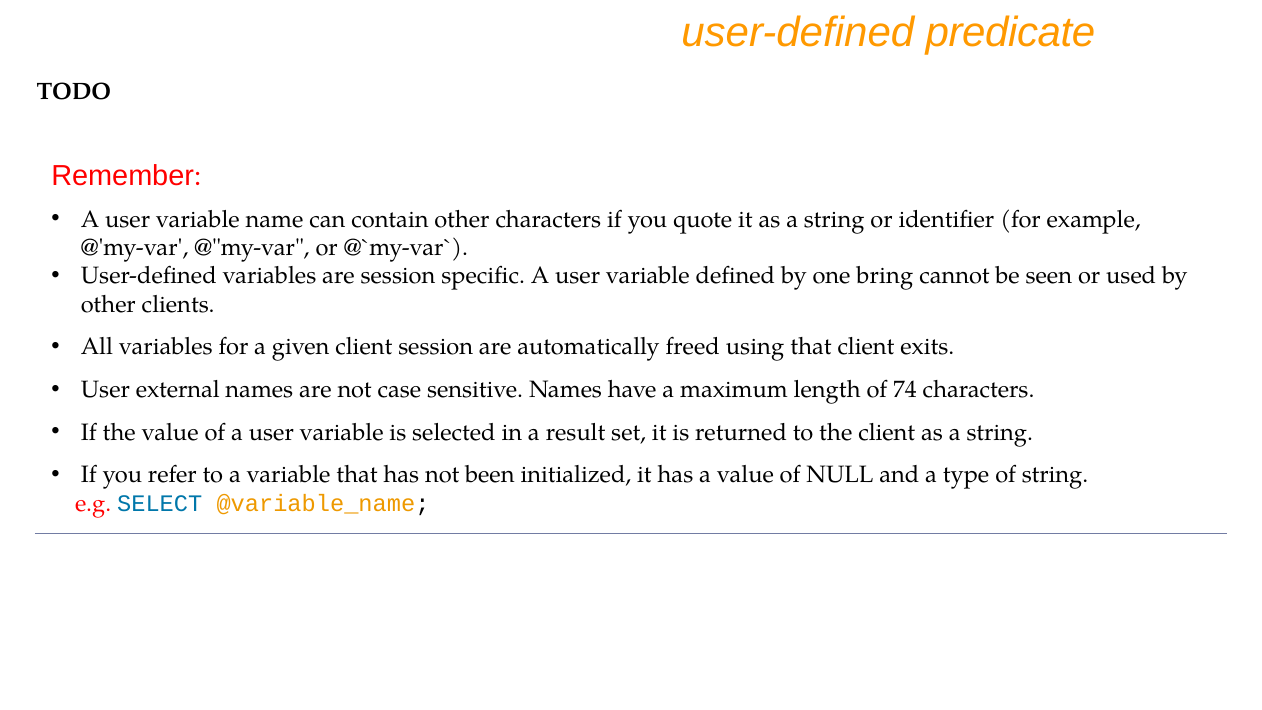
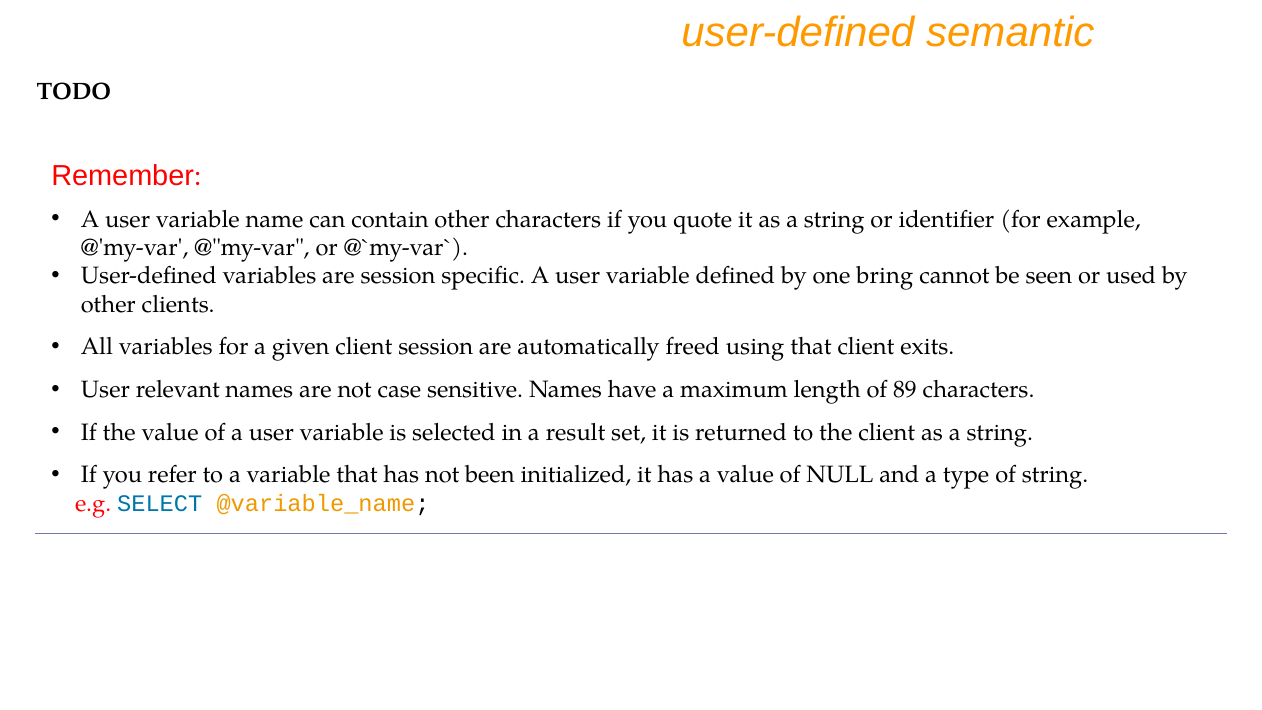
predicate: predicate -> semantic
external: external -> relevant
74: 74 -> 89
